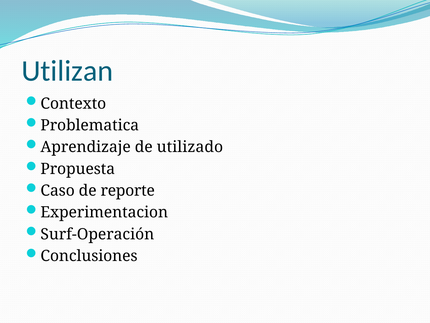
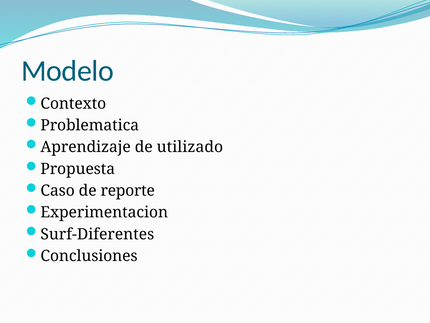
Utilizan: Utilizan -> Modelo
Surf-Operación: Surf-Operación -> Surf-Diferentes
